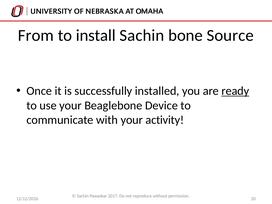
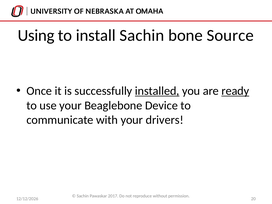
From: From -> Using
installed underline: none -> present
activity: activity -> drivers
